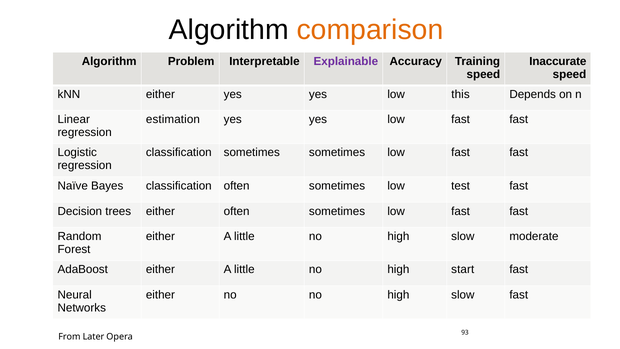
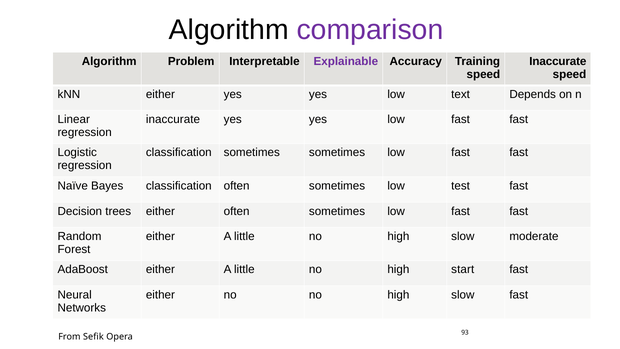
comparison colour: orange -> purple
this: this -> text
estimation at (173, 119): estimation -> inaccurate
Later: Later -> Sefik
